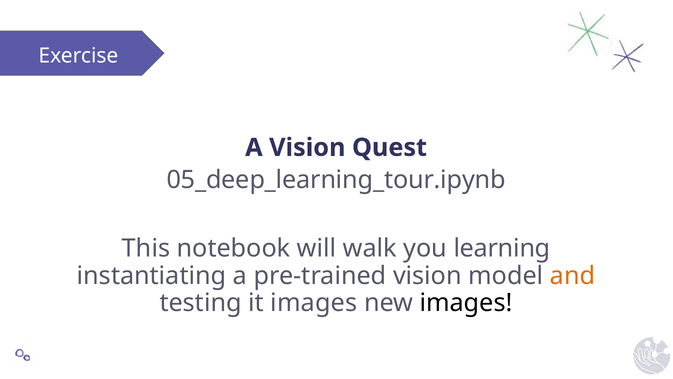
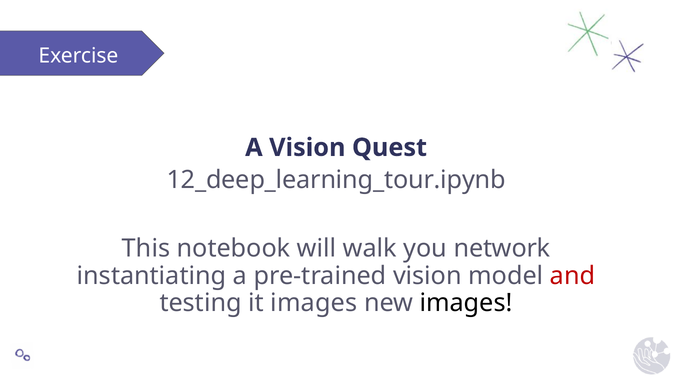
05_deep_learning_tour.ipynb: 05_deep_learning_tour.ipynb -> 12_deep_learning_tour.ipynb
learning: learning -> network
and colour: orange -> red
